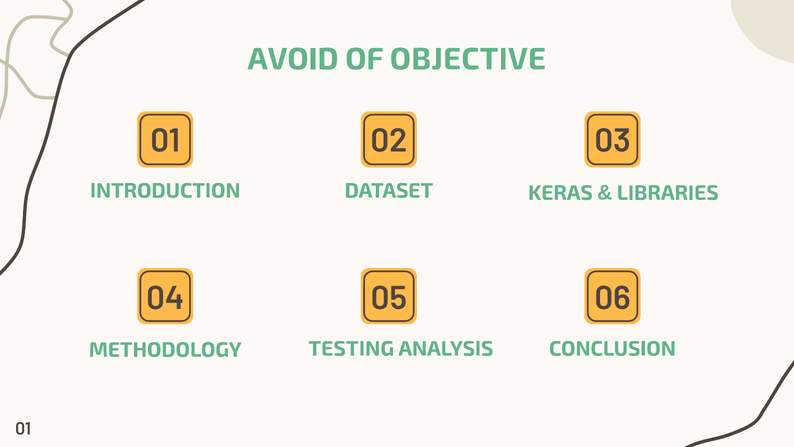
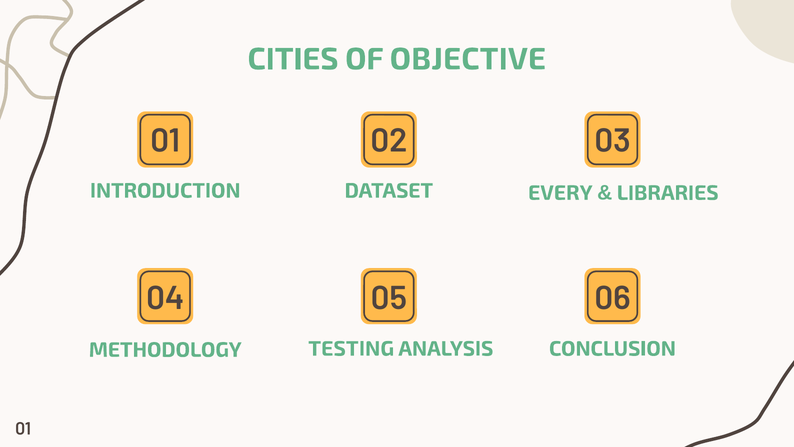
AVOID: AVOID -> CITIES
KERAS: KERAS -> EVERY
